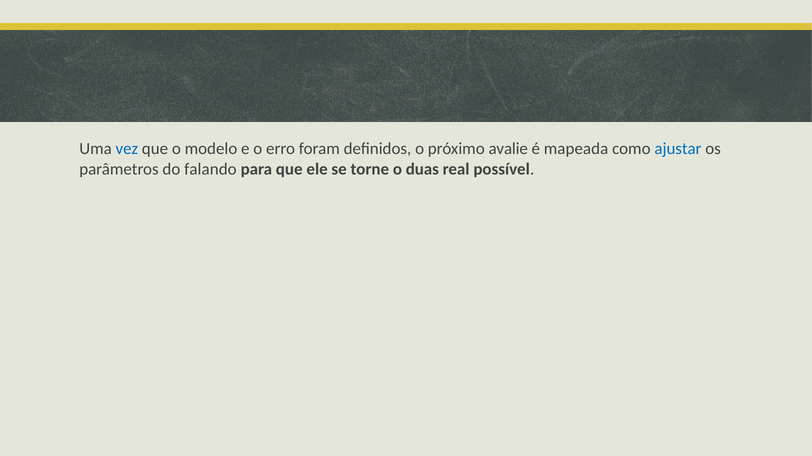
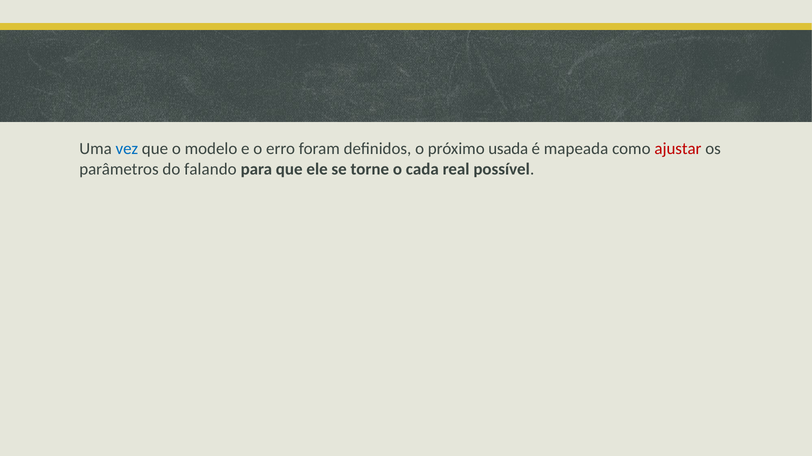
avalie: avalie -> usada
ajustar colour: blue -> red
duas: duas -> cada
